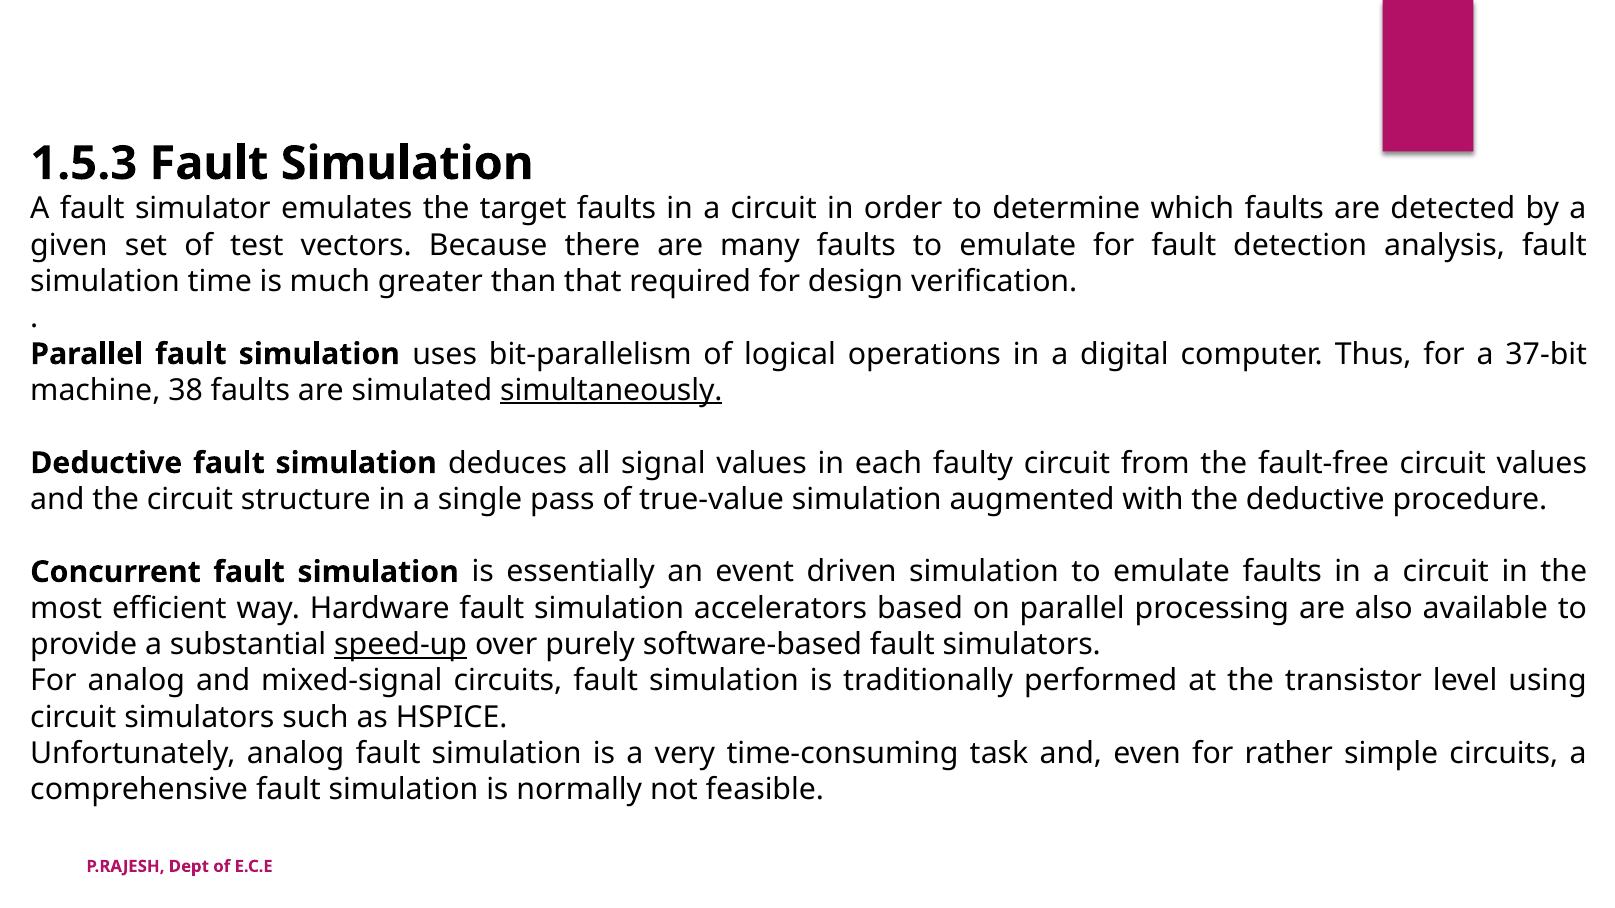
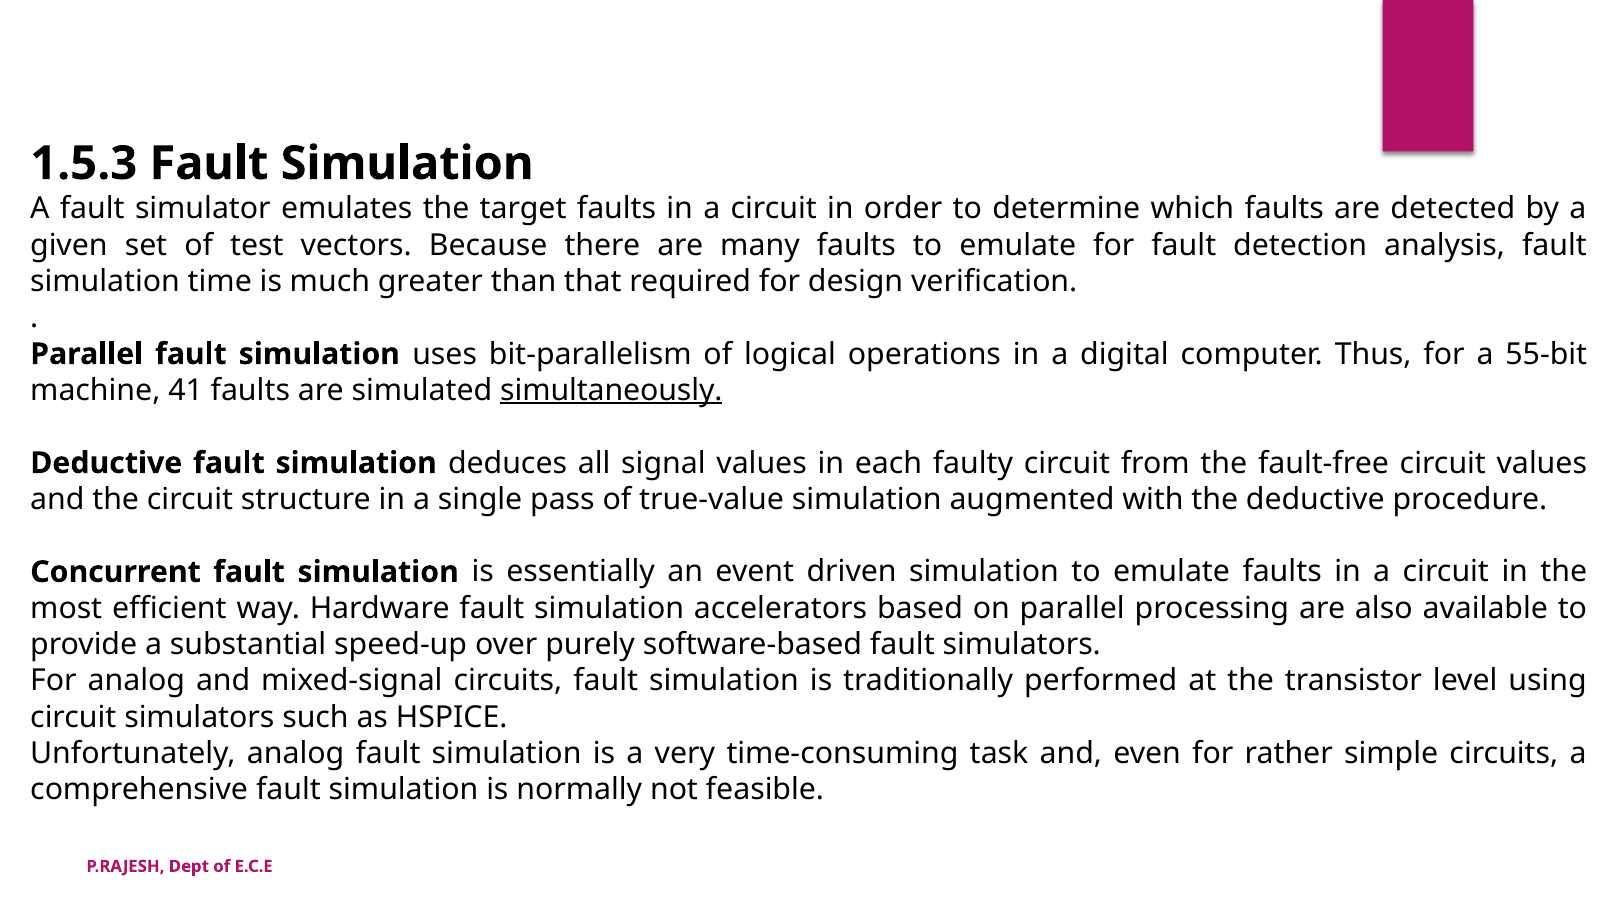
37-bit: 37-bit -> 55-bit
38: 38 -> 41
speed-up underline: present -> none
